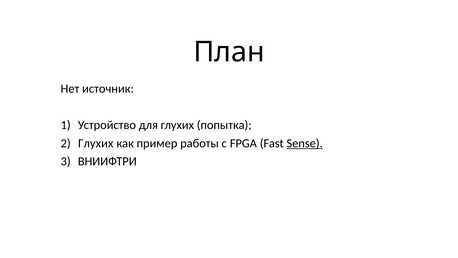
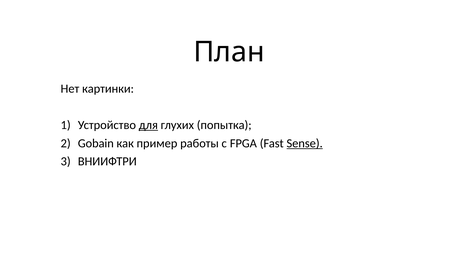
источник: источник -> картинки
для underline: none -> present
Глухих at (96, 143): Глухих -> Gobain
